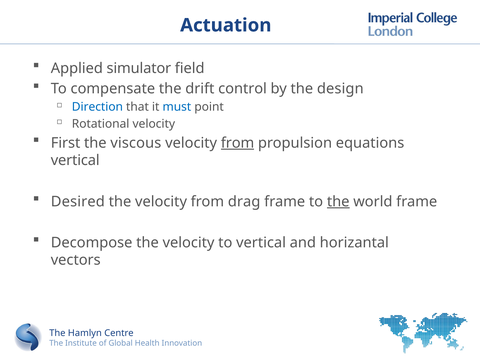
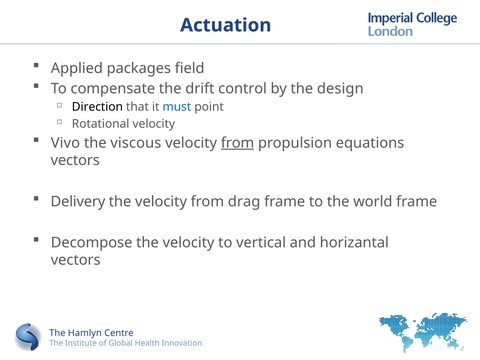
simulator: simulator -> packages
Direction colour: blue -> black
First: First -> Vivo
vertical at (75, 160): vertical -> vectors
Desired: Desired -> Delivery
the at (338, 202) underline: present -> none
